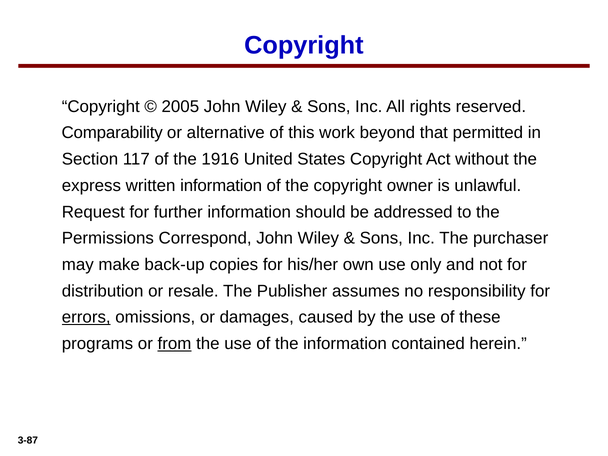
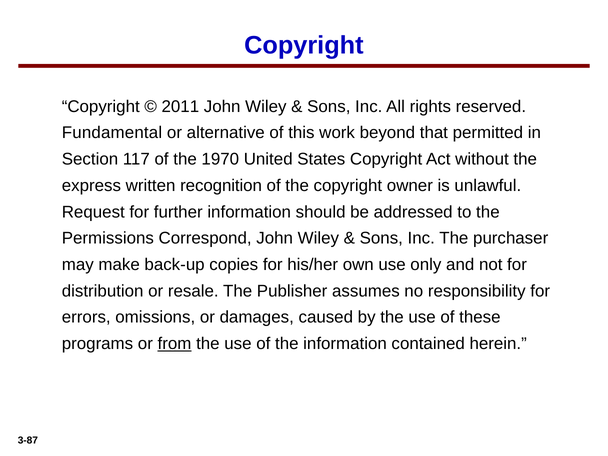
2005: 2005 -> 2011
Comparability: Comparability -> Fundamental
1916: 1916 -> 1970
written information: information -> recognition
errors underline: present -> none
